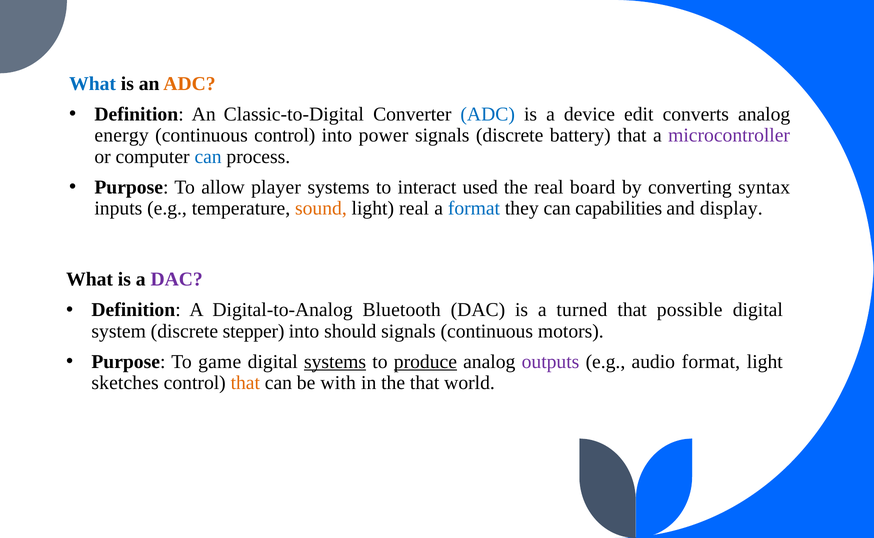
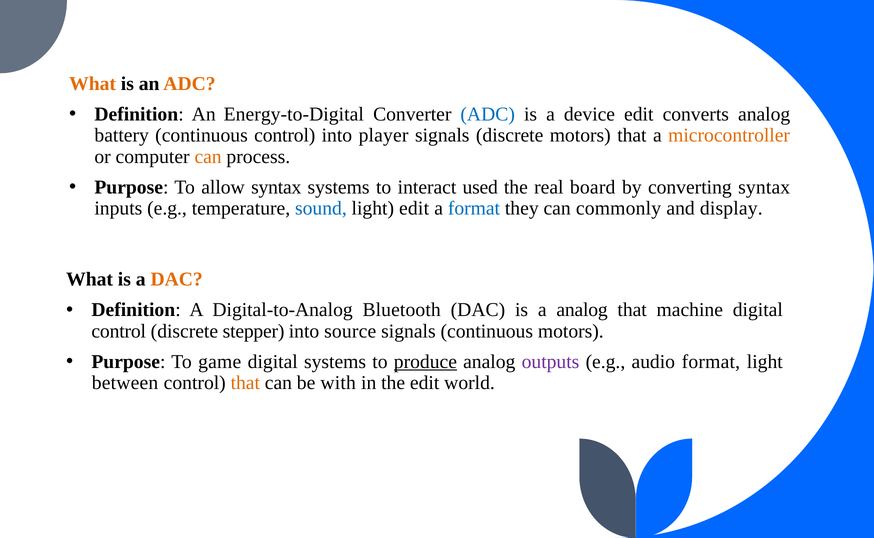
What at (93, 84) colour: blue -> orange
Classic-to-Digital: Classic-to-Digital -> Energy-to-Digital
energy: energy -> battery
power: power -> player
discrete battery: battery -> motors
microcontroller colour: purple -> orange
can at (208, 157) colour: blue -> orange
allow player: player -> syntax
sound colour: orange -> blue
light real: real -> edit
capabilities: capabilities -> commonly
DAC at (177, 279) colour: purple -> orange
a turned: turned -> analog
possible: possible -> machine
system at (119, 331): system -> control
should: should -> source
systems at (335, 362) underline: present -> none
sketches: sketches -> between
the that: that -> edit
